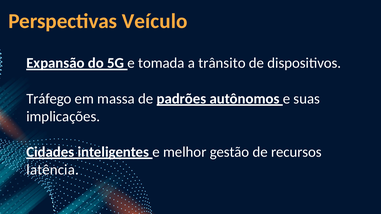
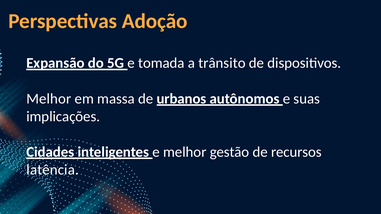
Veículo: Veículo -> Adoção
Tráfego at (49, 99): Tráfego -> Melhor
padrões: padrões -> urbanos
